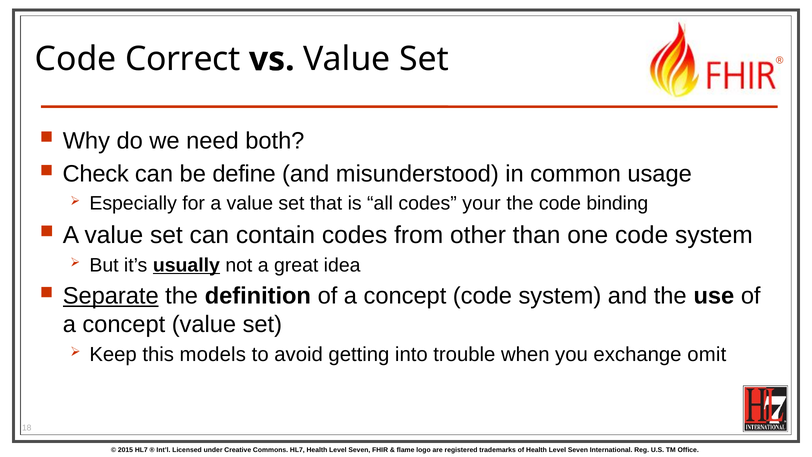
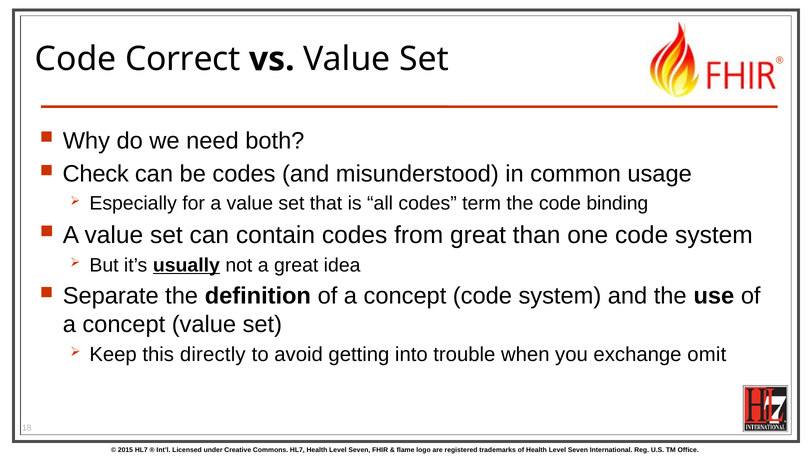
be define: define -> codes
your: your -> term
from other: other -> great
Separate underline: present -> none
models: models -> directly
